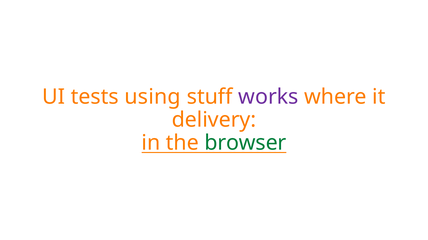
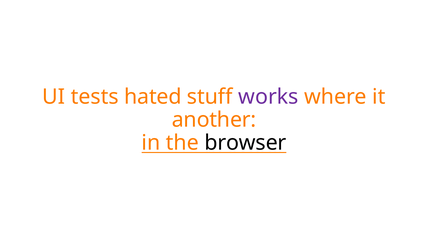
using: using -> hated
delivery: delivery -> another
browser colour: green -> black
